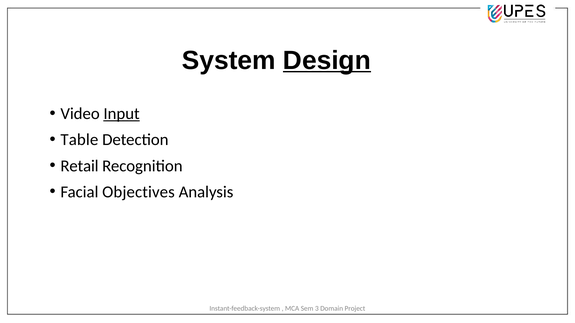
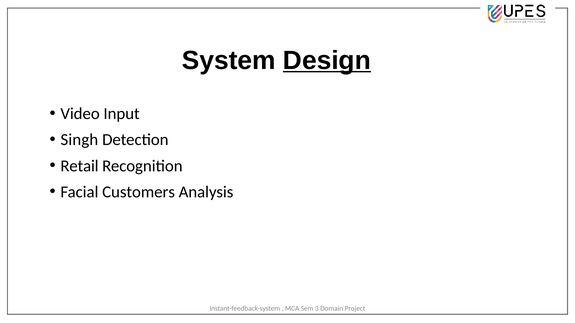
Input underline: present -> none
Table: Table -> Singh
Objectives: Objectives -> Customers
